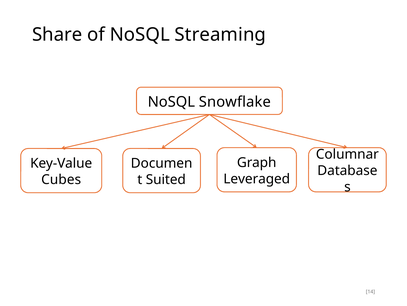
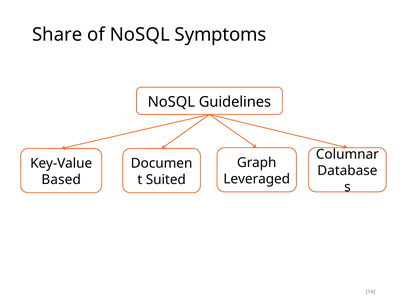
Streaming: Streaming -> Symptoms
Snowflake: Snowflake -> Guidelines
Cubes: Cubes -> Based
